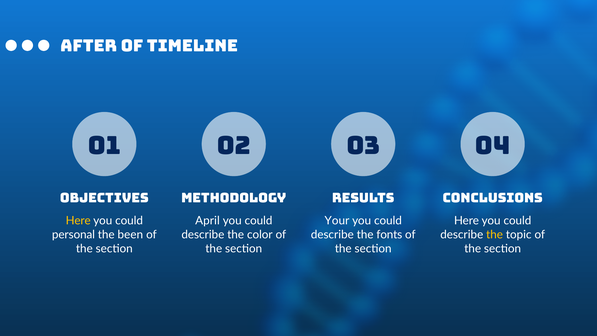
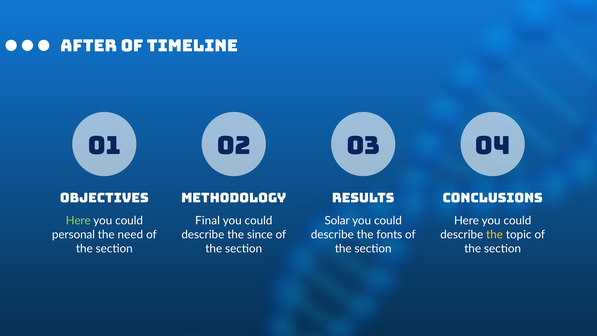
Here at (78, 221) colour: yellow -> light green
April: April -> Final
Your: Your -> Solar
been: been -> need
color: color -> since
